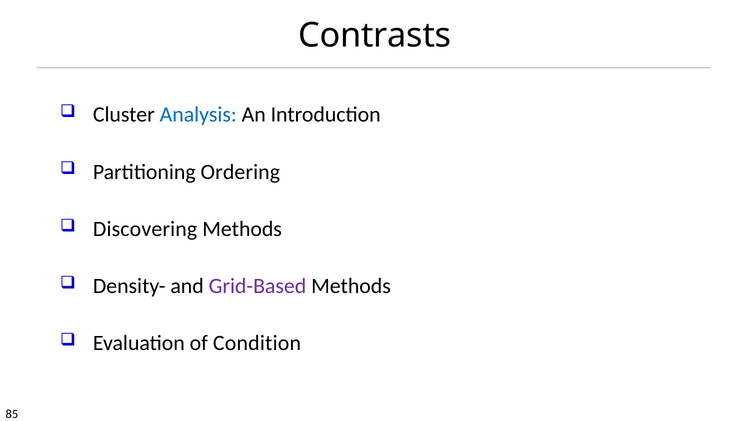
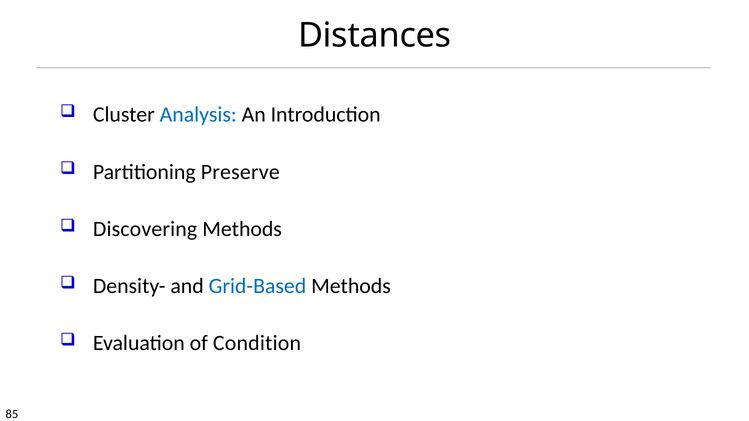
Contrasts: Contrasts -> Distances
Ordering: Ordering -> Preserve
Grid-Based colour: purple -> blue
